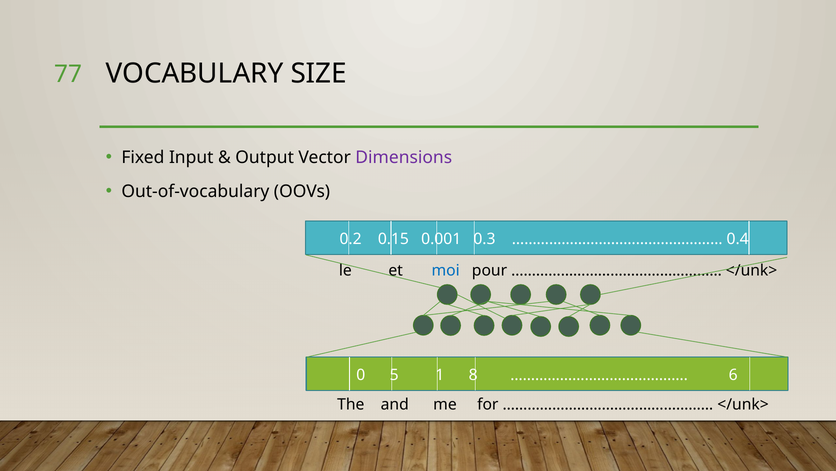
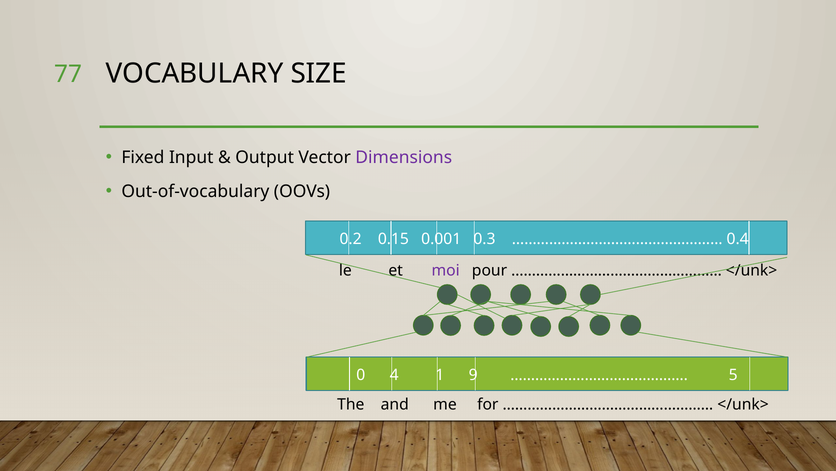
moi colour: blue -> purple
5: 5 -> 4
8: 8 -> 9
6: 6 -> 5
